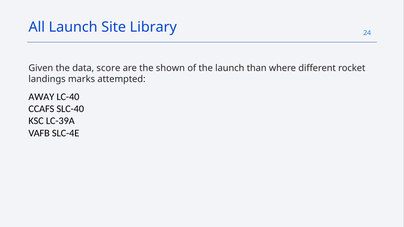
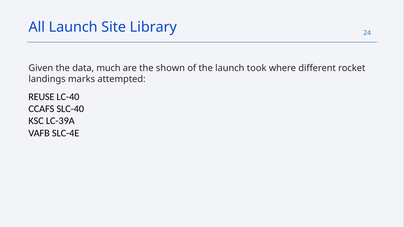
score: score -> much
than: than -> took
AWAY: AWAY -> REUSE
